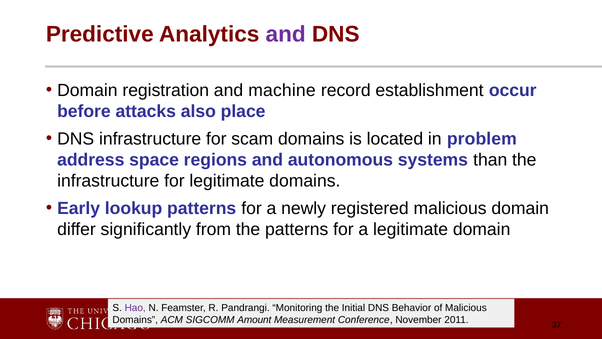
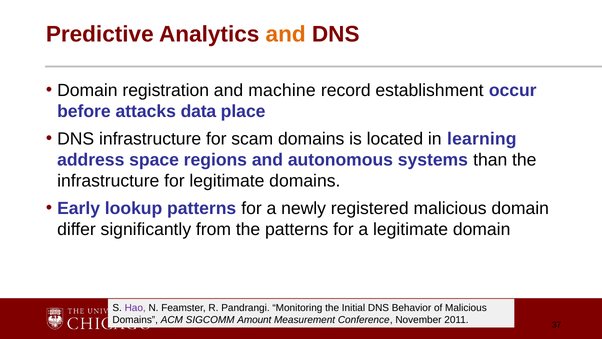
and at (286, 34) colour: purple -> orange
also: also -> data
problem: problem -> learning
